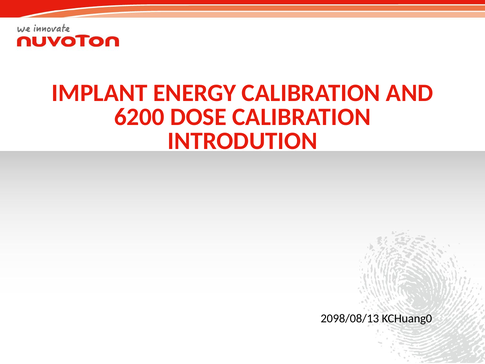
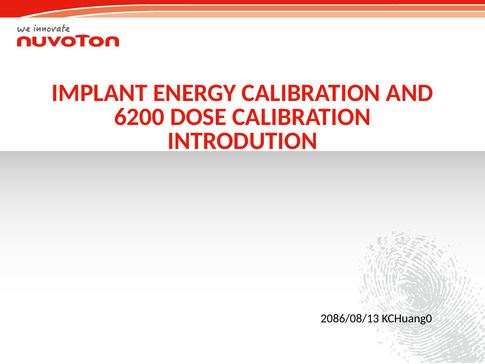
2098/08/13: 2098/08/13 -> 2086/08/13
